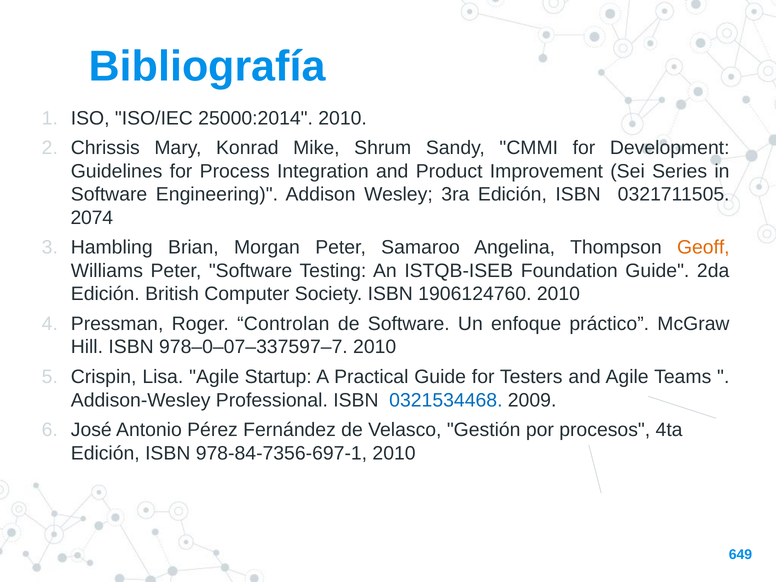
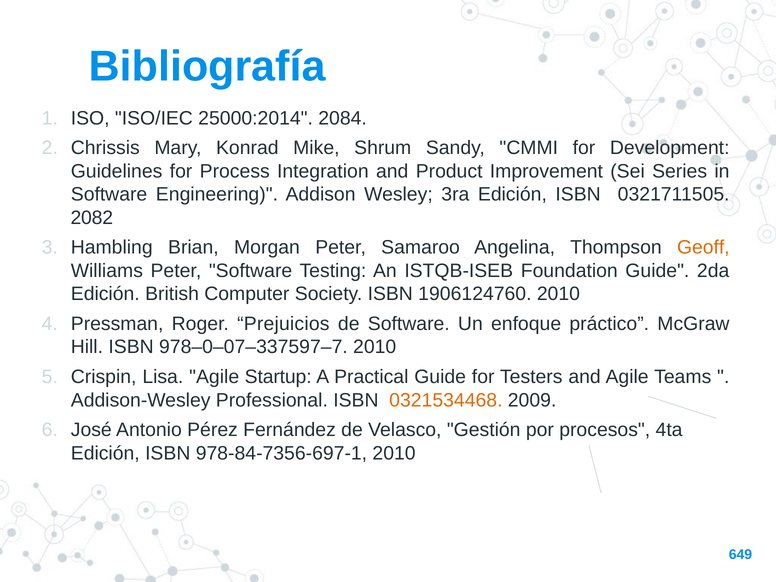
25000:2014 2010: 2010 -> 2084
2074: 2074 -> 2082
Controlan: Controlan -> Prejuicios
0321534468 colour: blue -> orange
